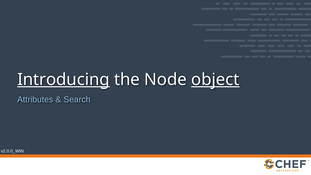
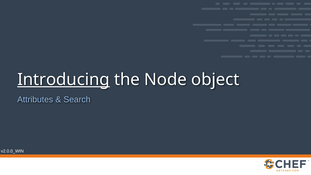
object underline: present -> none
